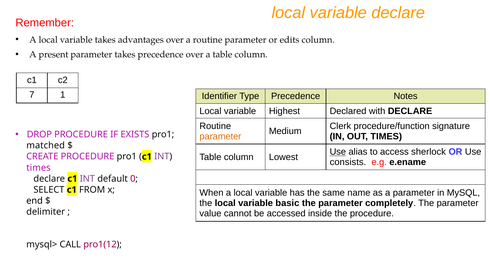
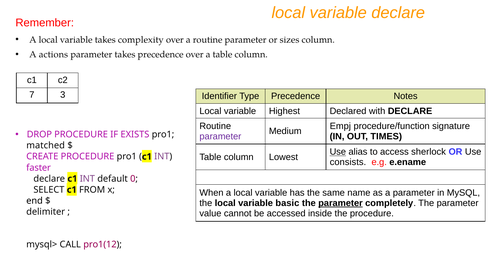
advantages: advantages -> complexity
edits: edits -> sizes
present: present -> actions
1: 1 -> 3
Clerk: Clerk -> Empj
parameter at (220, 136) colour: orange -> purple
times at (38, 167): times -> faster
parameter at (340, 203) underline: none -> present
